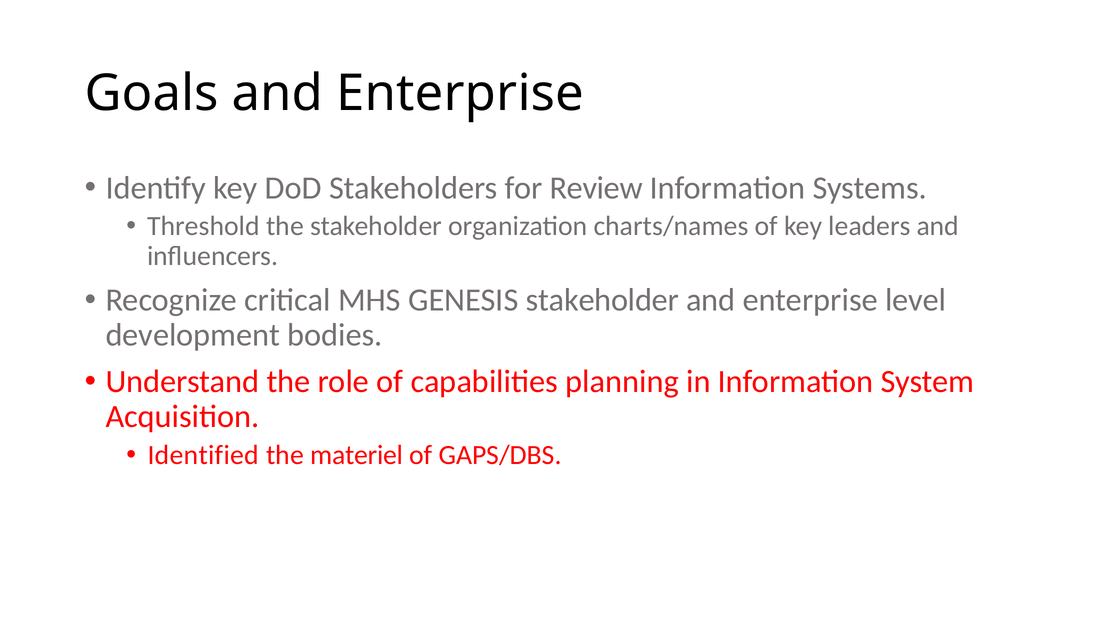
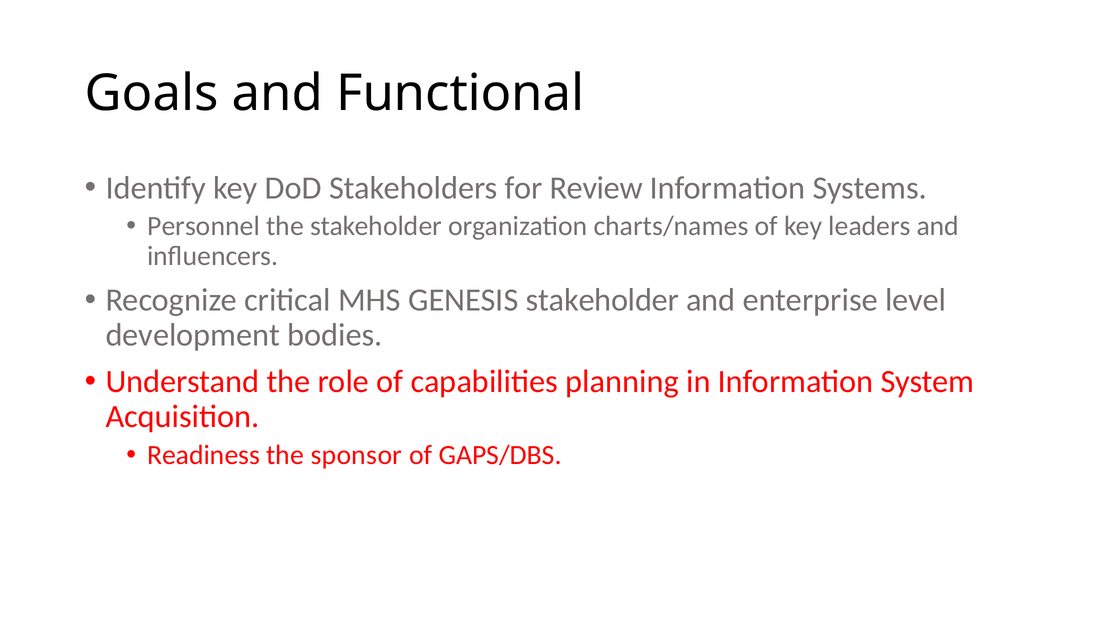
Goals and Enterprise: Enterprise -> Functional
Threshold: Threshold -> Personnel
Identified: Identified -> Readiness
materiel: materiel -> sponsor
